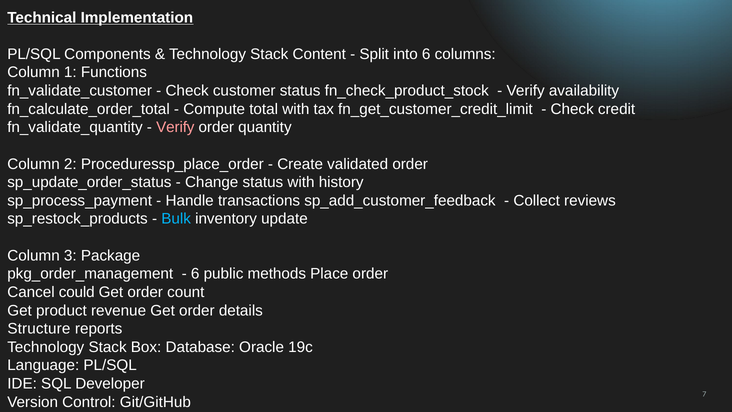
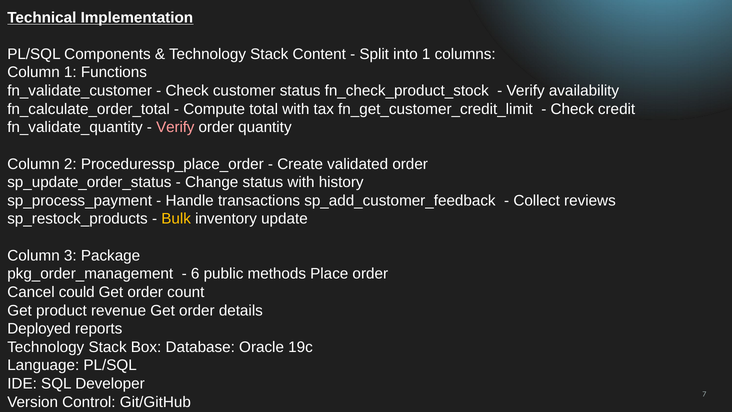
into 6: 6 -> 1
Bulk colour: light blue -> yellow
Structure: Structure -> Deployed
